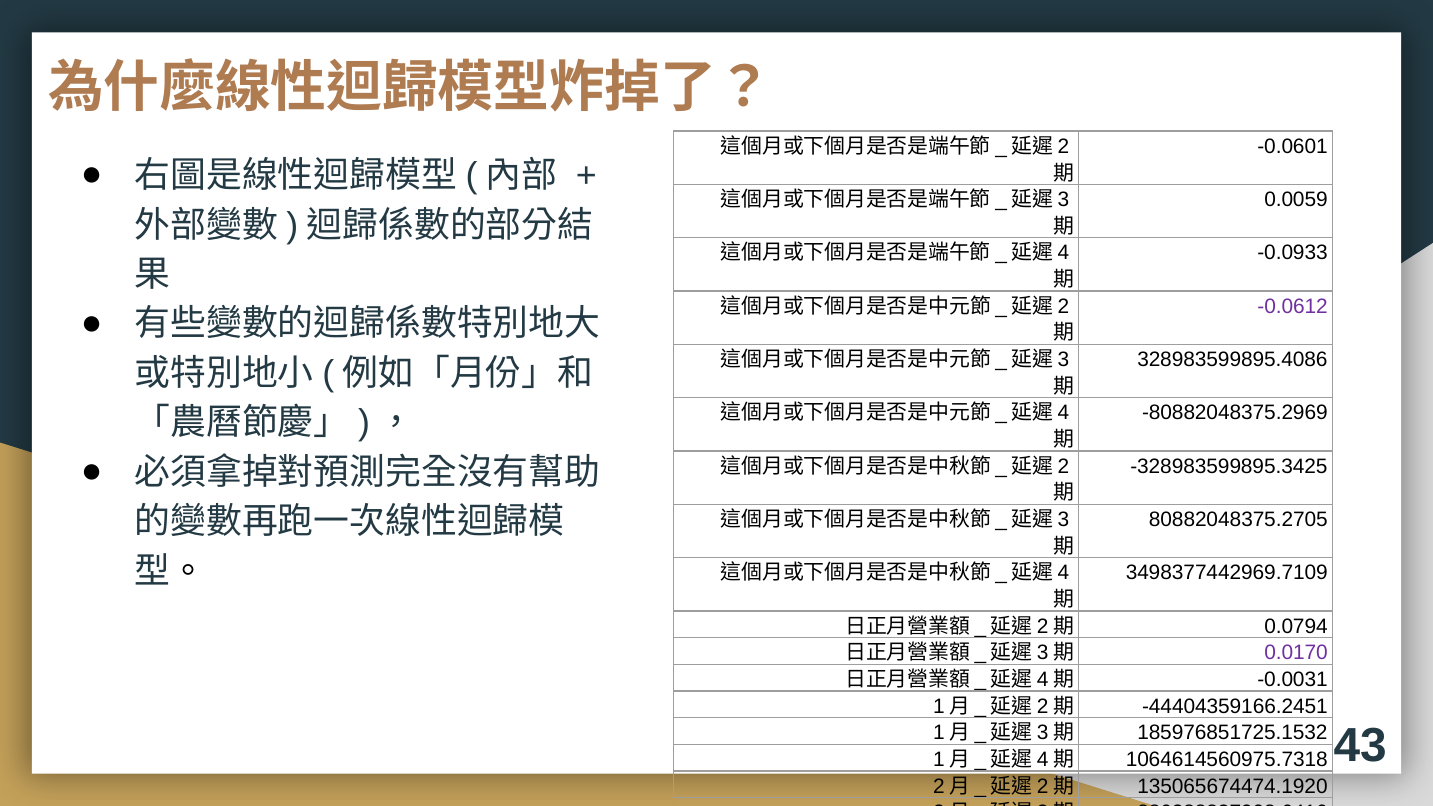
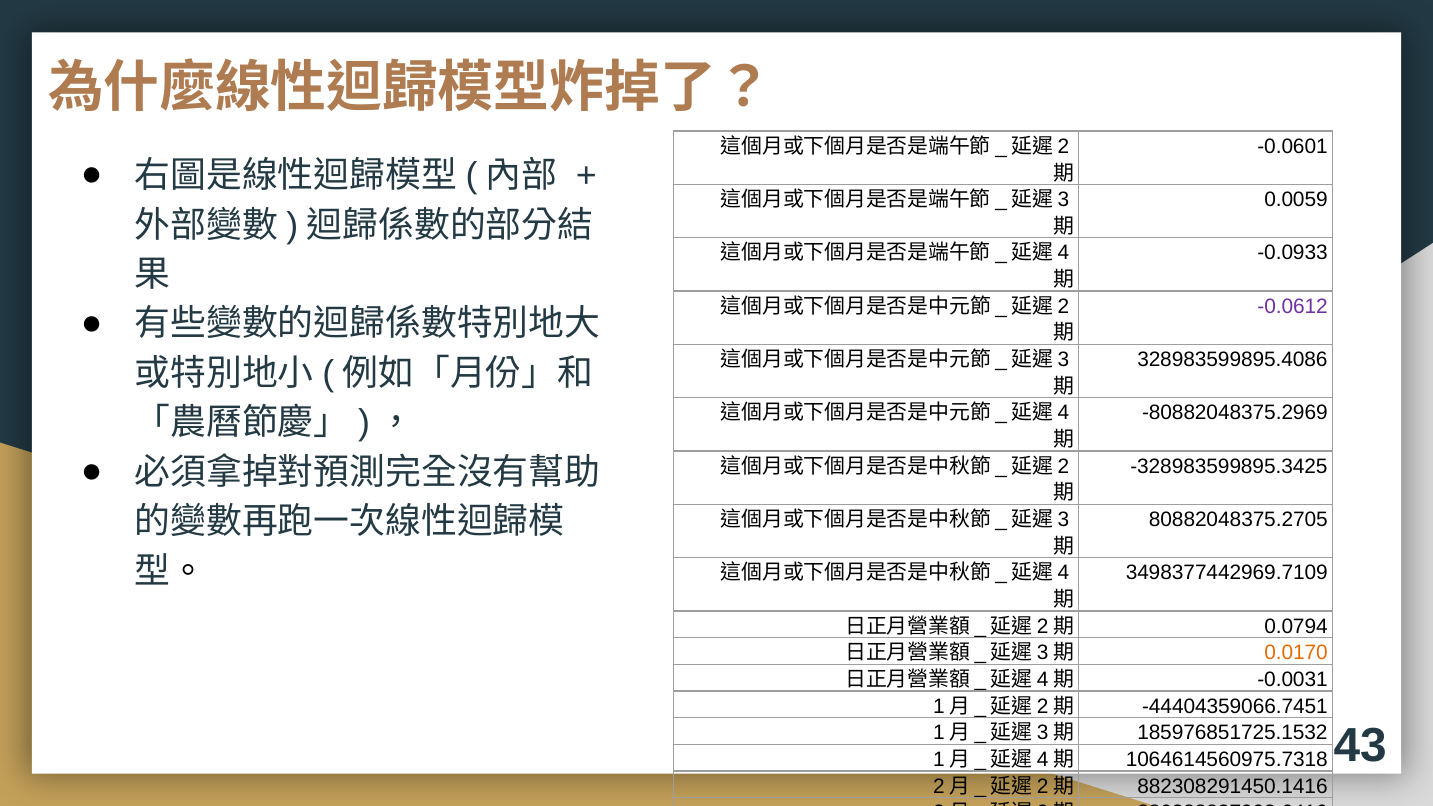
0.0170 colour: purple -> orange
-44404359166.2451: -44404359166.2451 -> -44404359066.7451
135065674474.1920: 135065674474.1920 -> 882308291450.1416
